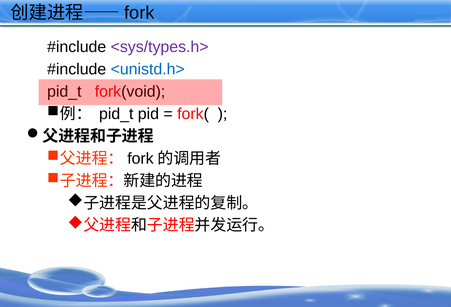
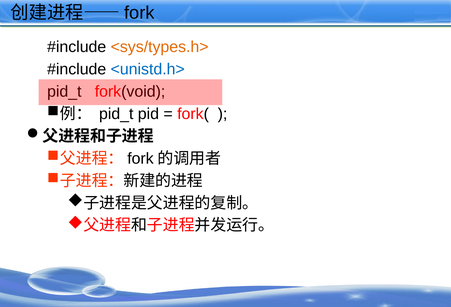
<sys/types.h> colour: purple -> orange
